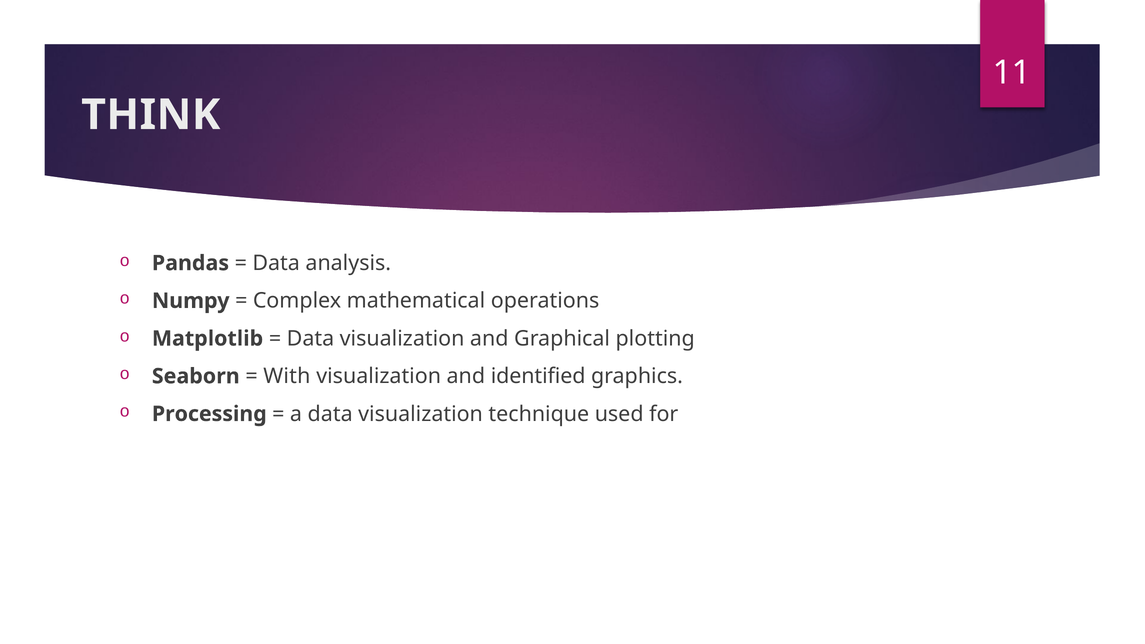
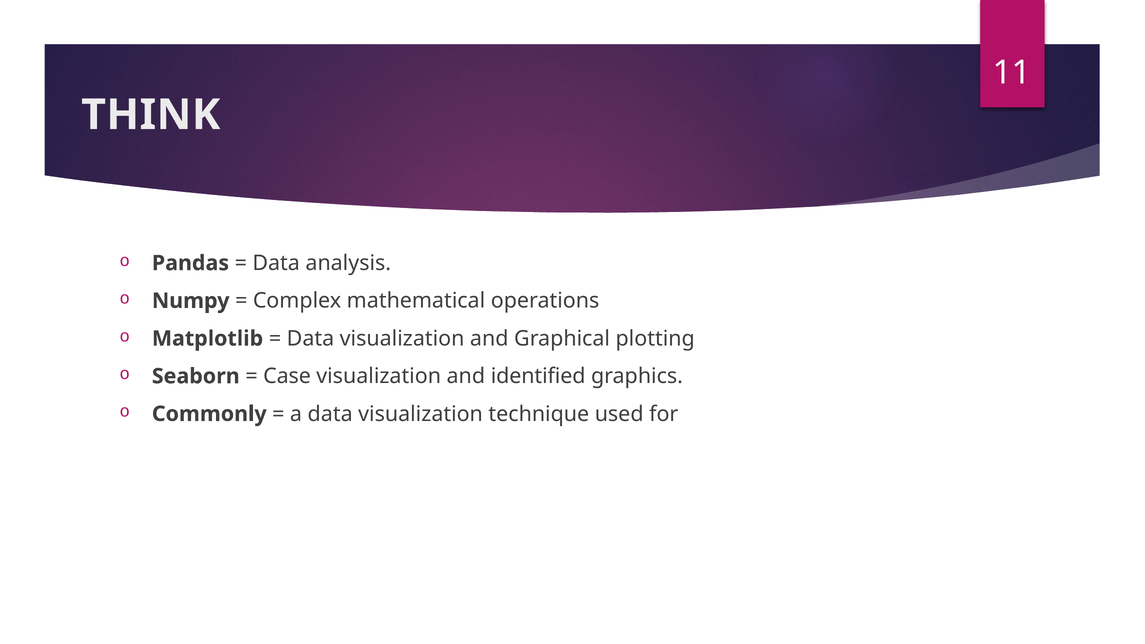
With: With -> Case
Processing: Processing -> Commonly
